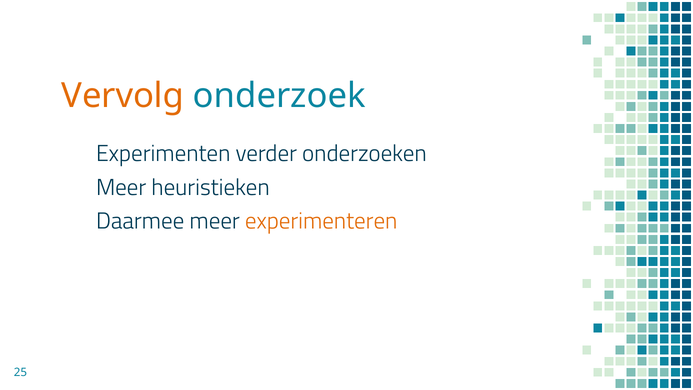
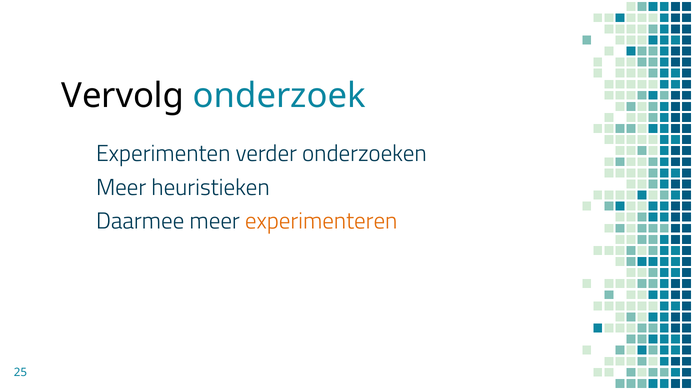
Vervolg colour: orange -> black
